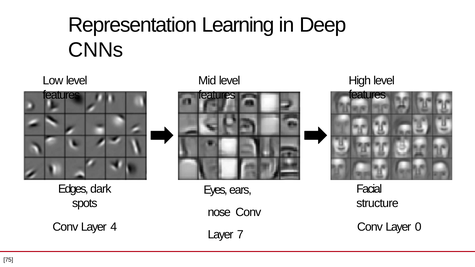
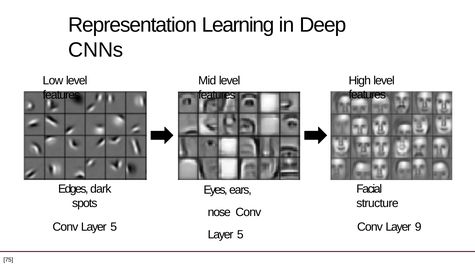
4 at (114, 227): 4 -> 5
0: 0 -> 9
7 at (240, 235): 7 -> 5
